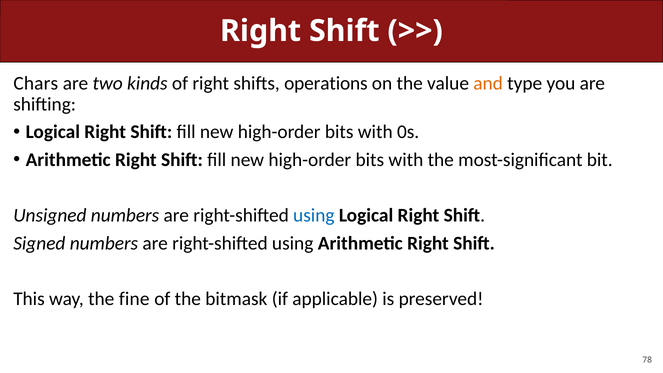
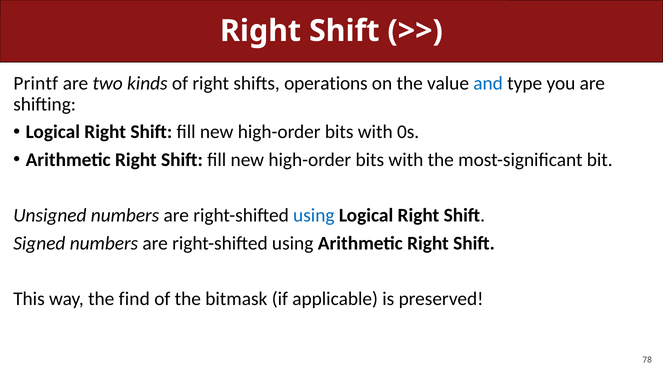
Chars: Chars -> Printf
and colour: orange -> blue
fine: fine -> find
